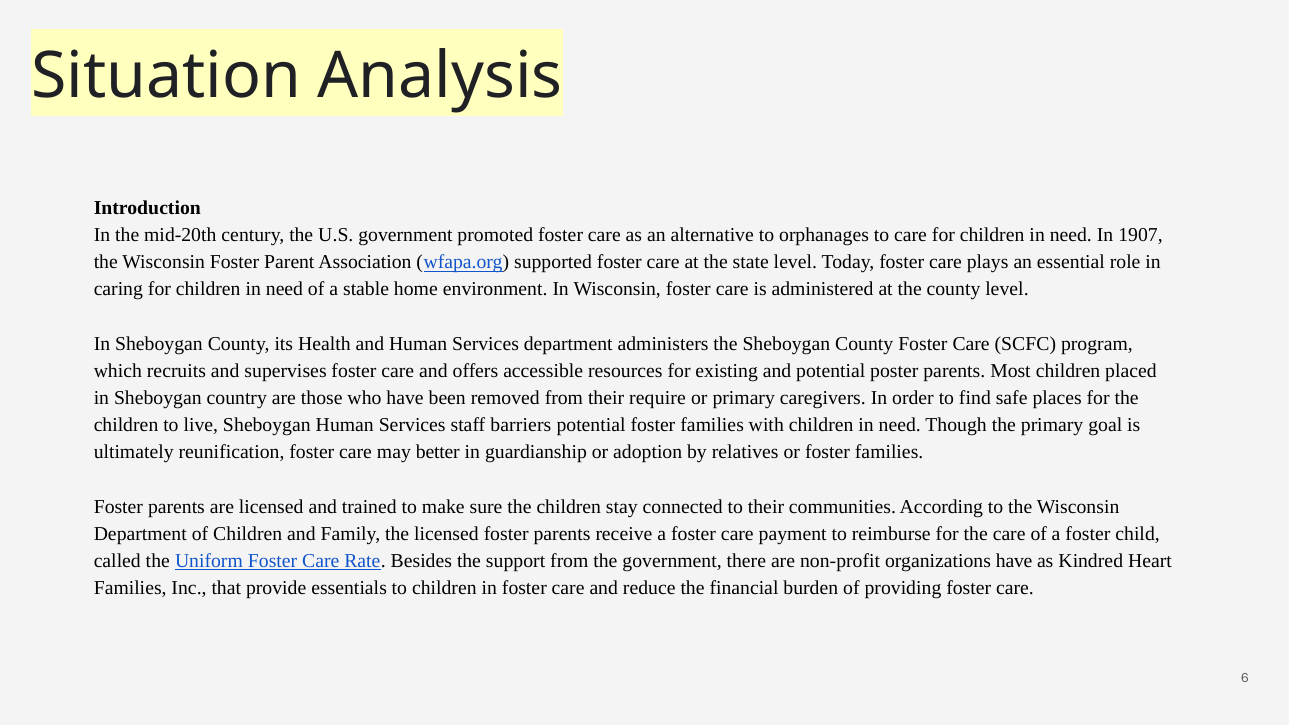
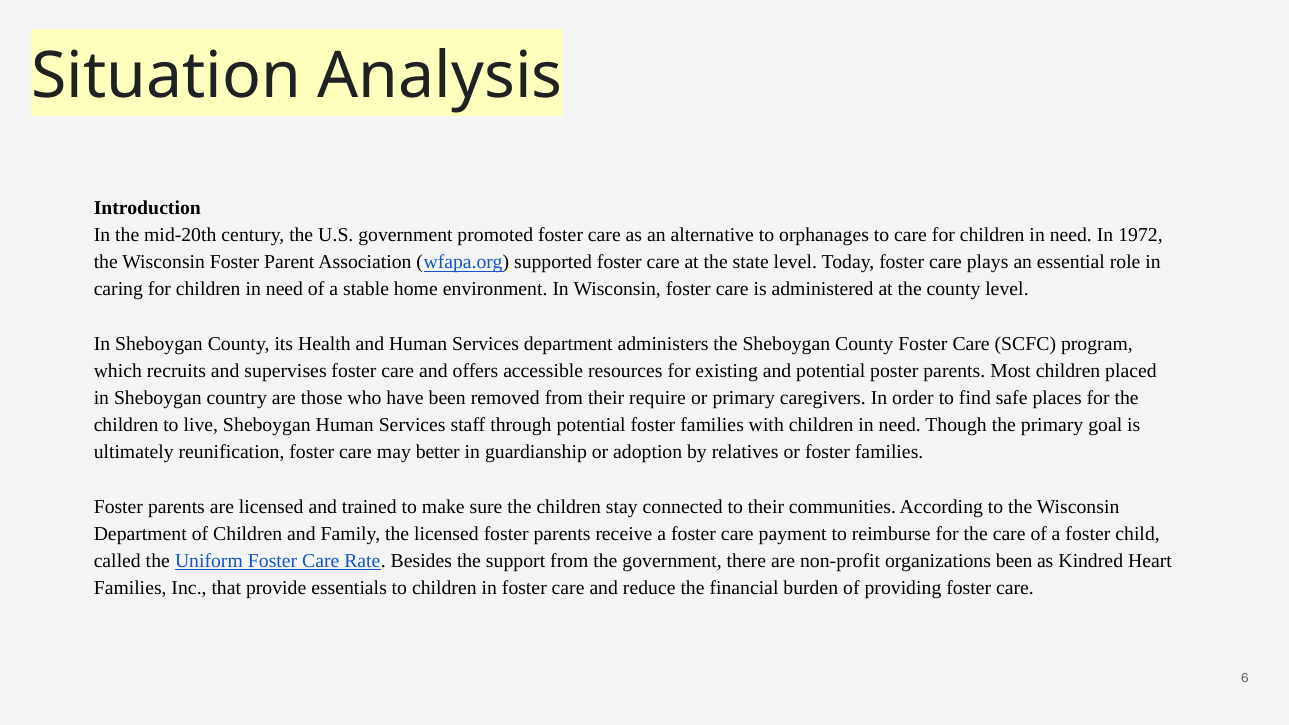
1907: 1907 -> 1972
barriers: barriers -> through
organizations have: have -> been
